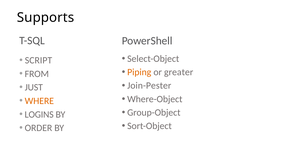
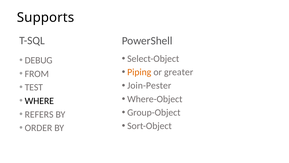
SCRIPT: SCRIPT -> DEBUG
JUST: JUST -> TEST
WHERE colour: orange -> black
LOGINS: LOGINS -> REFERS
